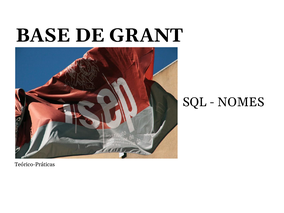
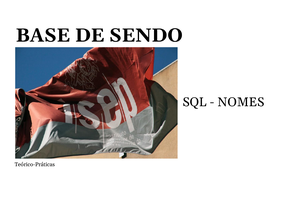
GRANT: GRANT -> SENDO
